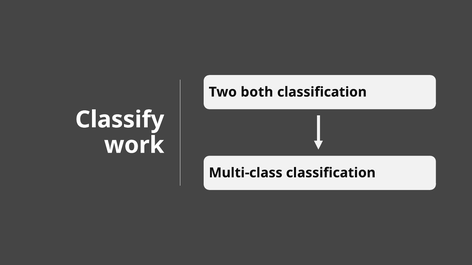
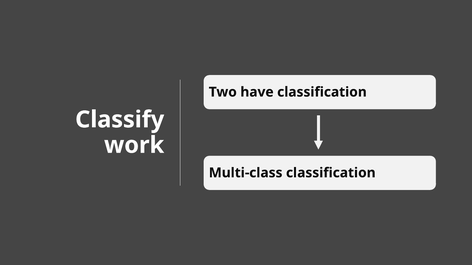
both: both -> have
